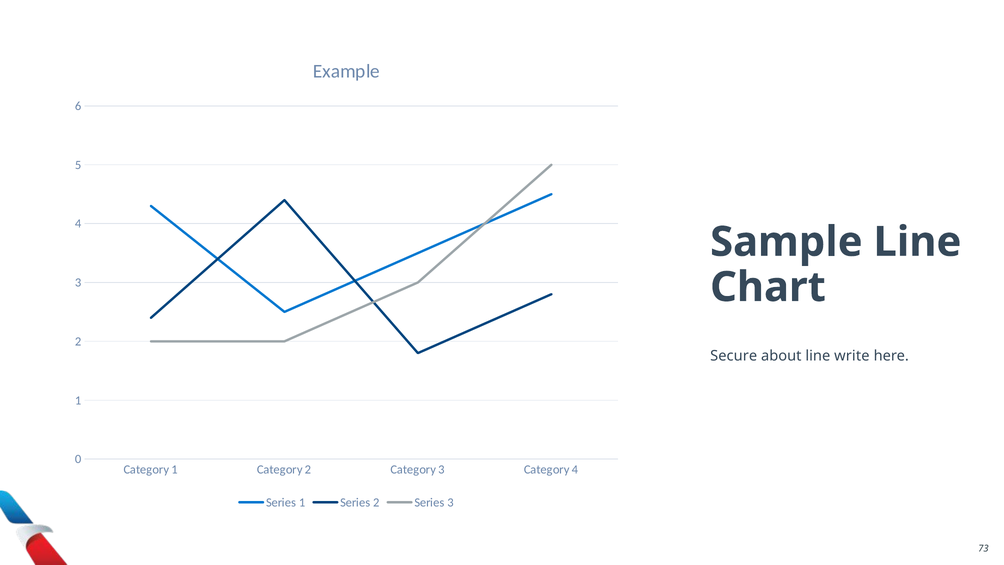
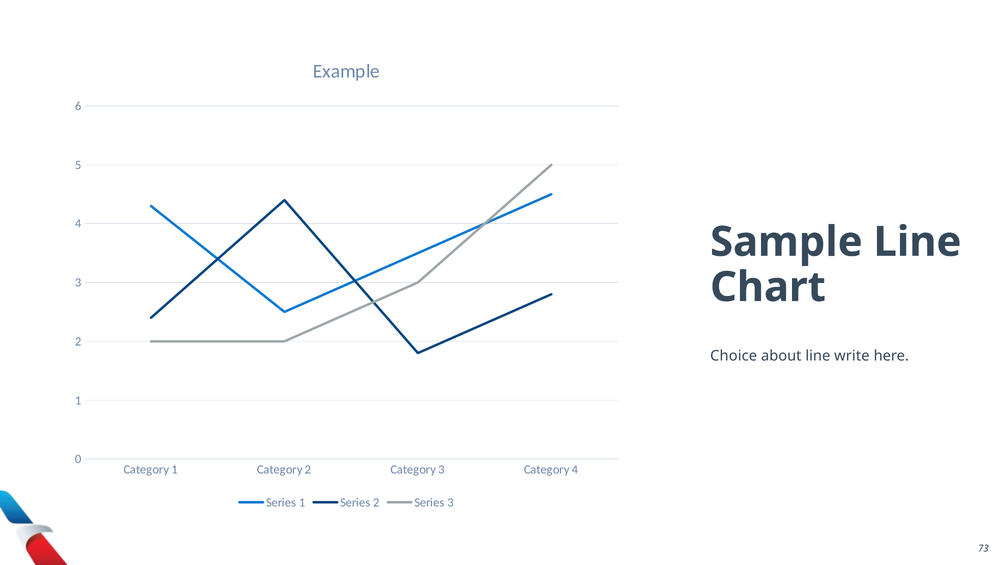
Secure: Secure -> Choice
